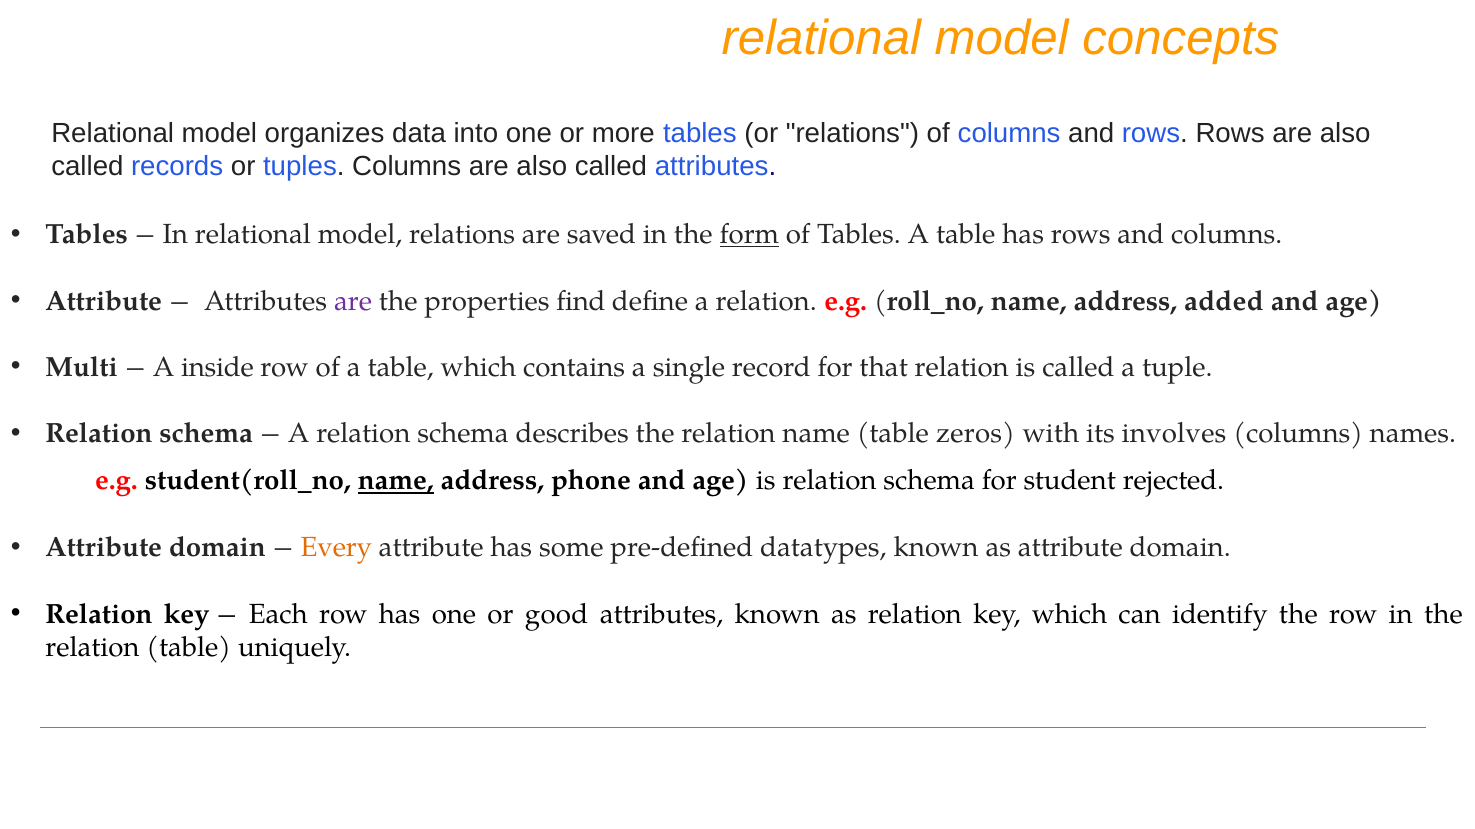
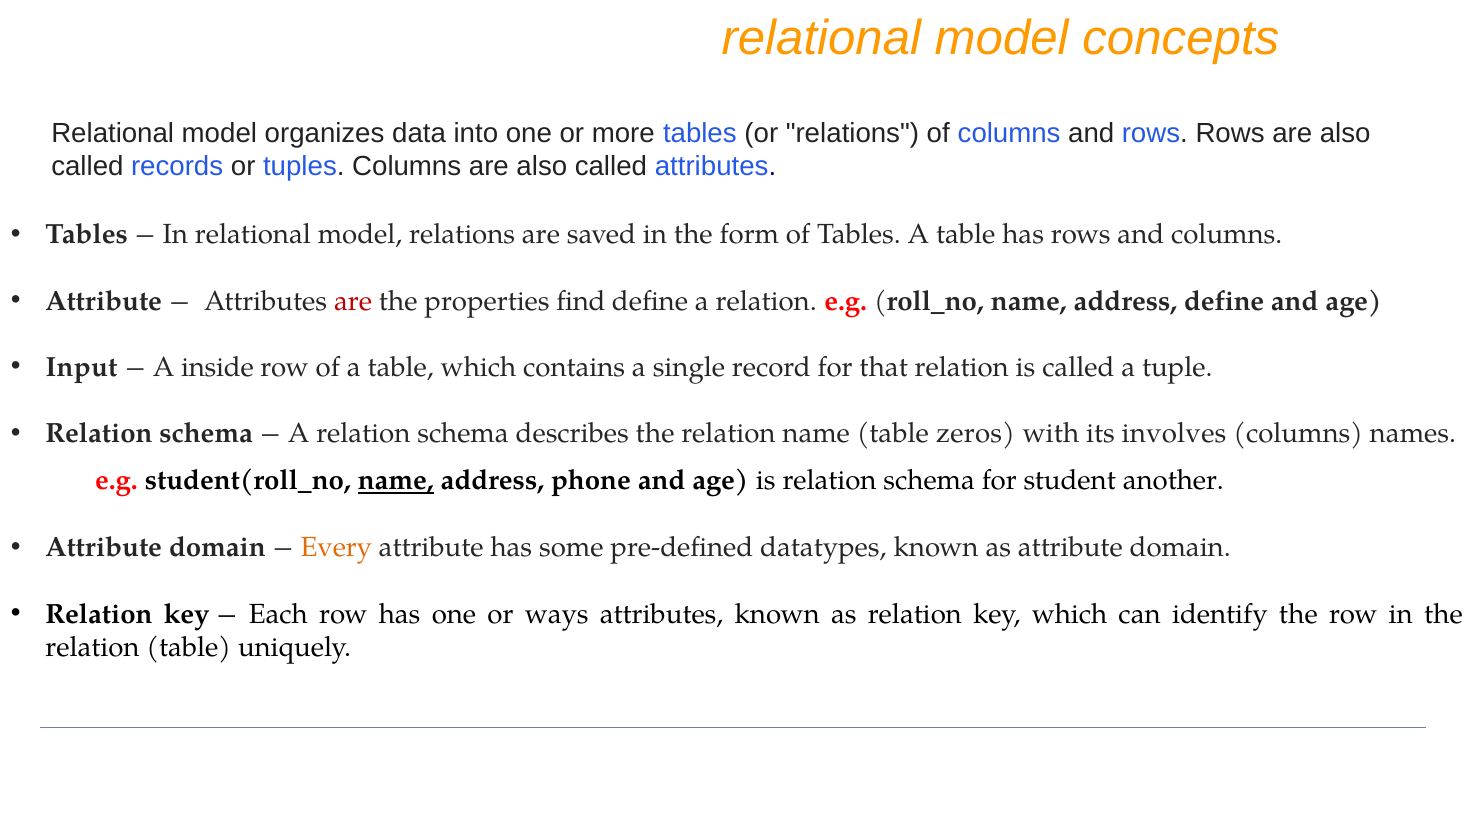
form underline: present -> none
are at (353, 301) colour: purple -> red
address added: added -> define
Multi: Multi -> Input
rejected: rejected -> another
good: good -> ways
